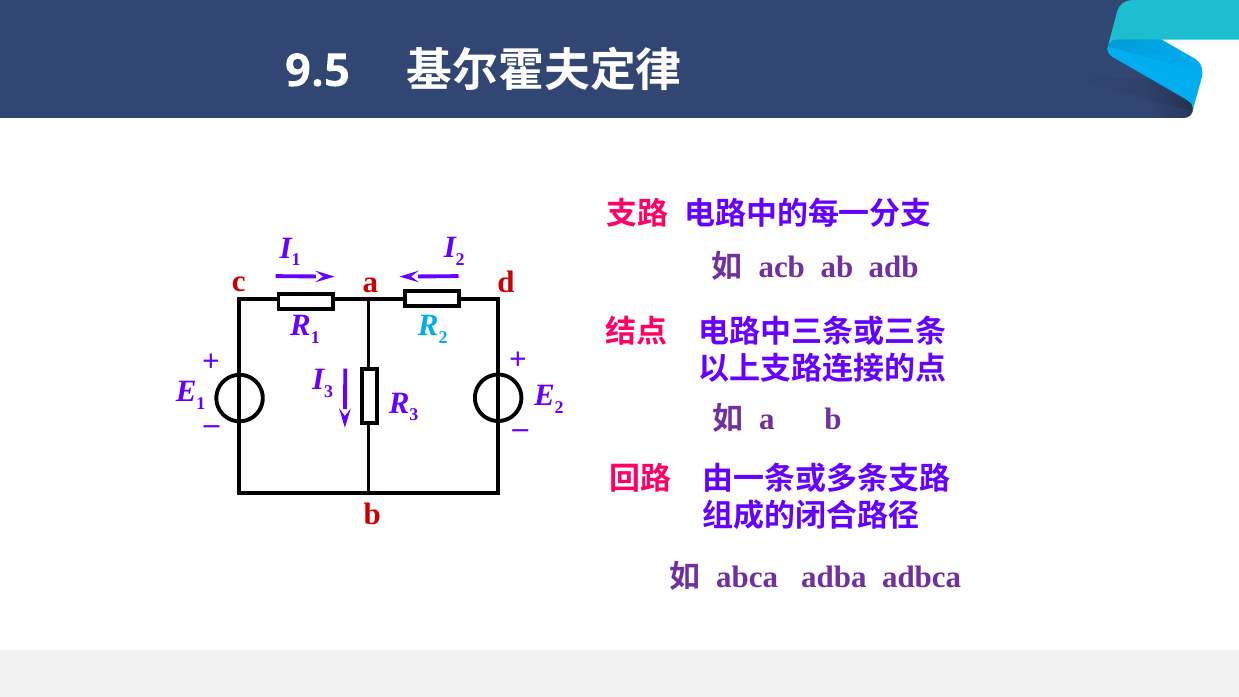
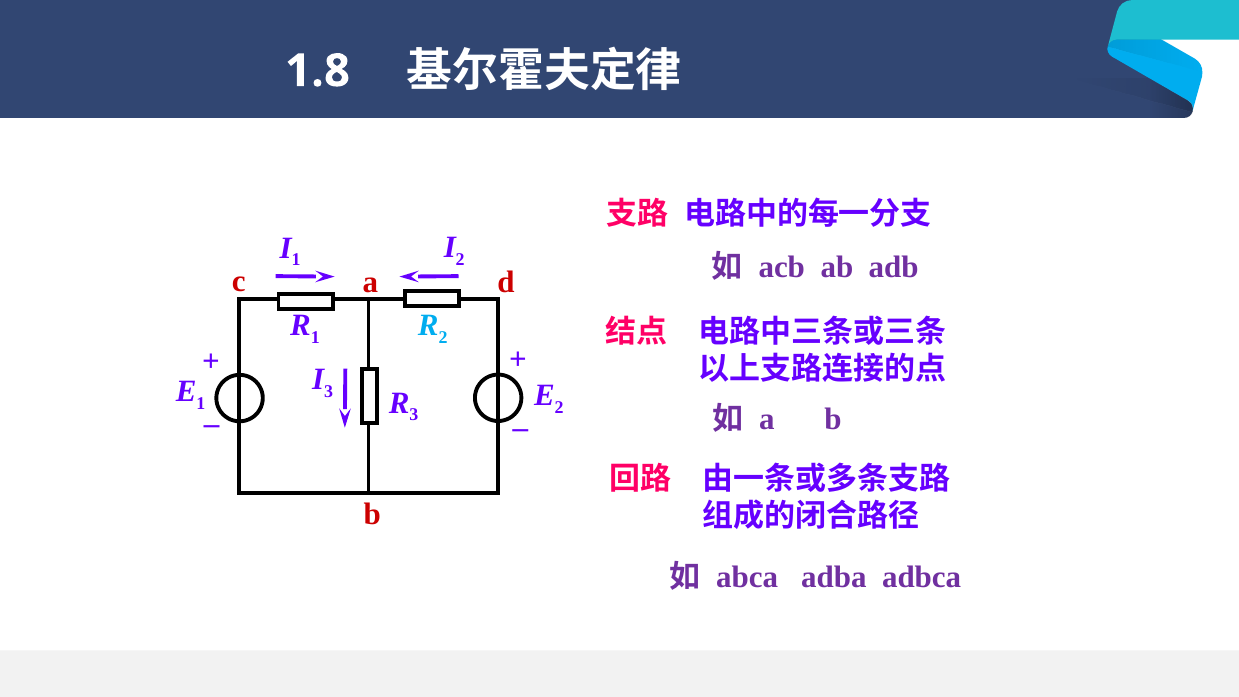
9.5: 9.5 -> 1.8
